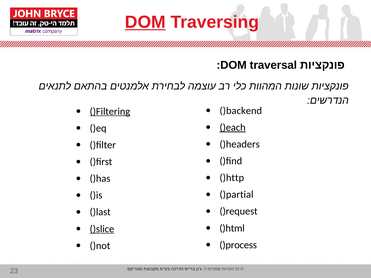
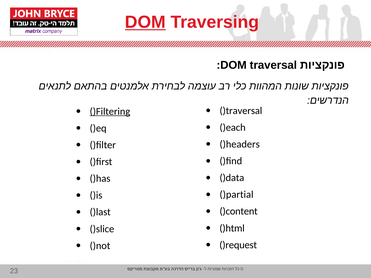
)backend: )backend -> )traversal
)each underline: present -> none
)http: )http -> )data
)request: )request -> )content
)slice underline: present -> none
)process: )process -> )request
